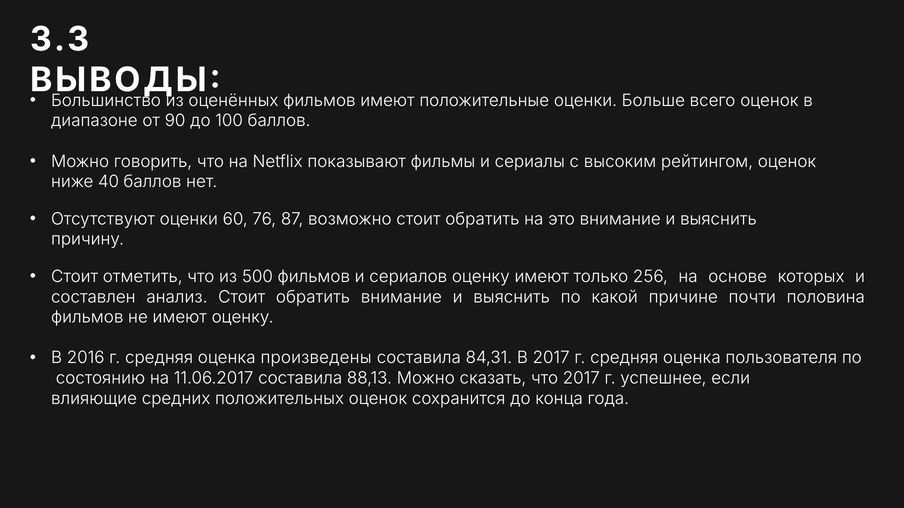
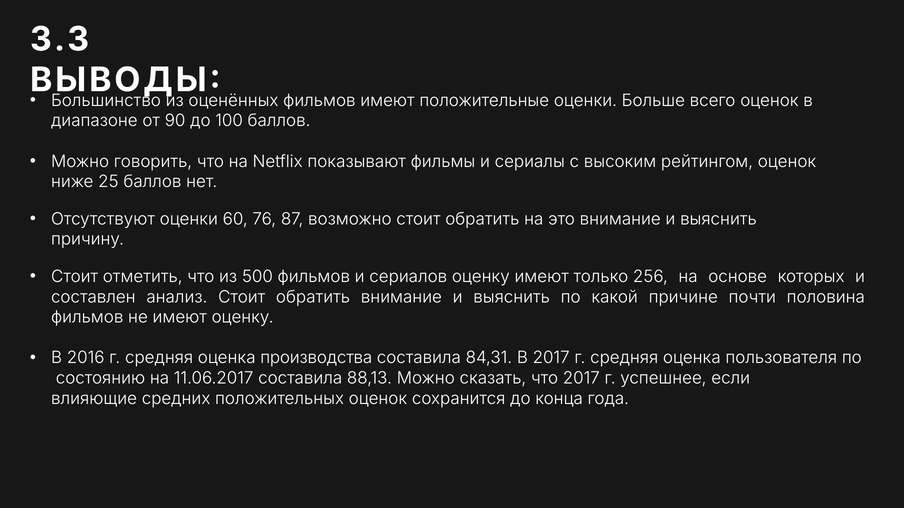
40: 40 -> 25
произведены: произведены -> производства
